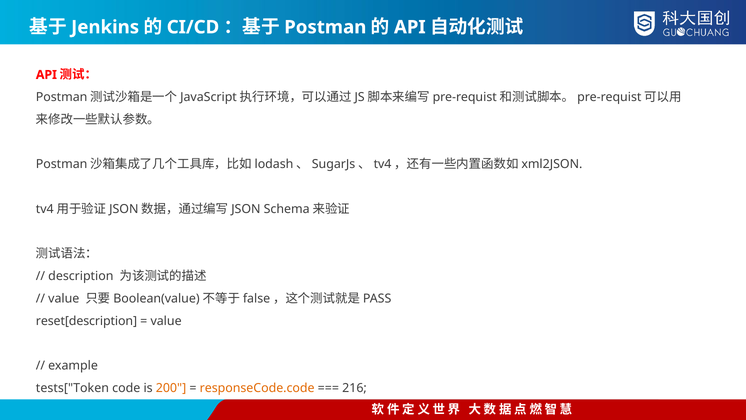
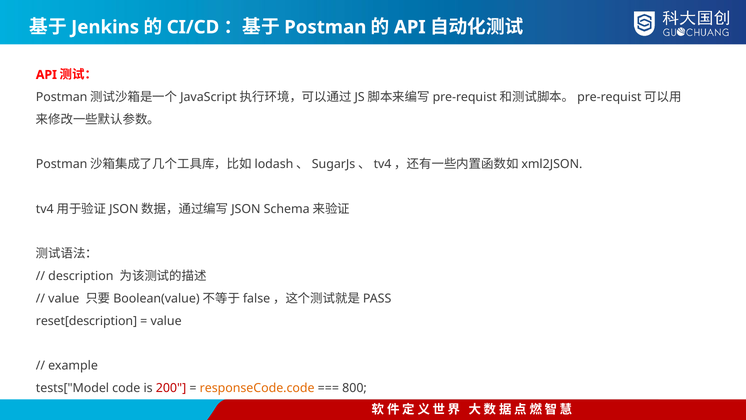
tests["Token: tests["Token -> tests["Model
200 colour: orange -> red
216: 216 -> 800
